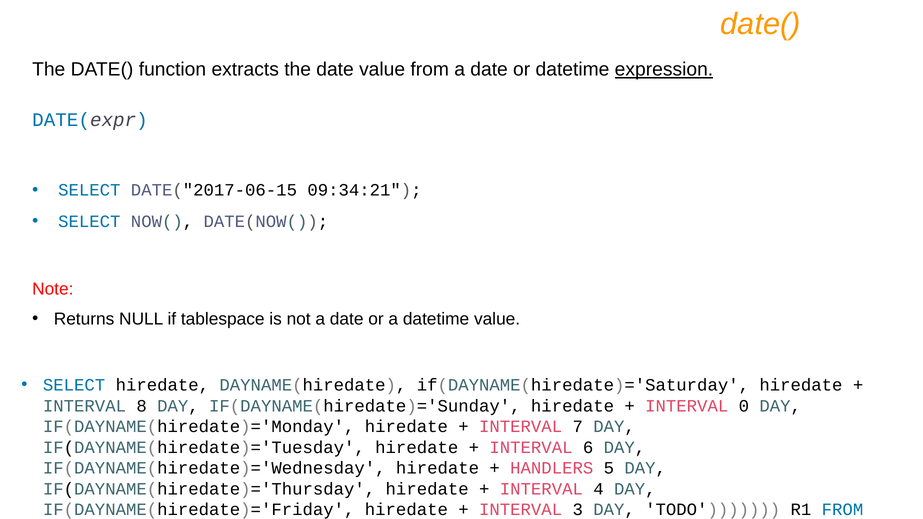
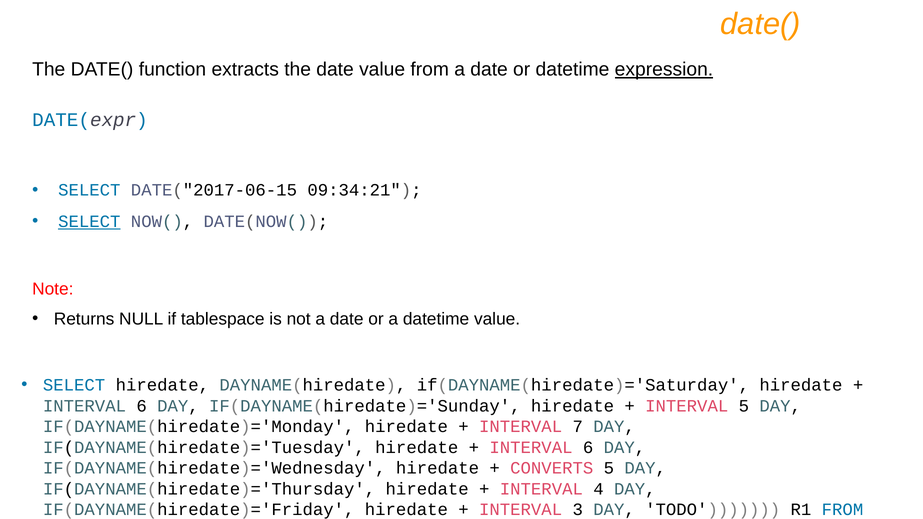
SELECT at (89, 222) underline: none -> present
8 at (142, 406): 8 -> 6
INTERVAL 0: 0 -> 5
HANDLERS: HANDLERS -> CONVERTS
